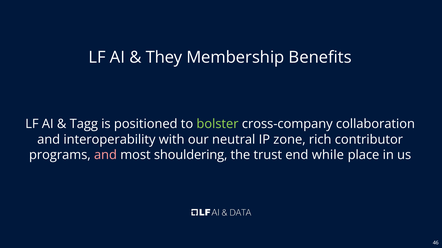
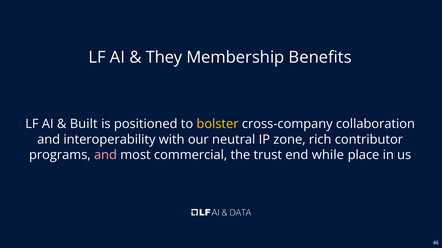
Tagg: Tagg -> Built
bolster colour: light green -> yellow
shouldering: shouldering -> commercial
